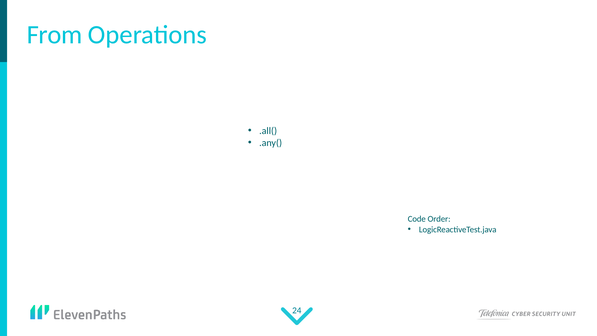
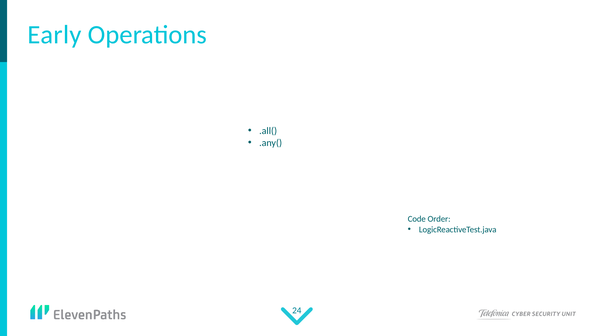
From: From -> Early
